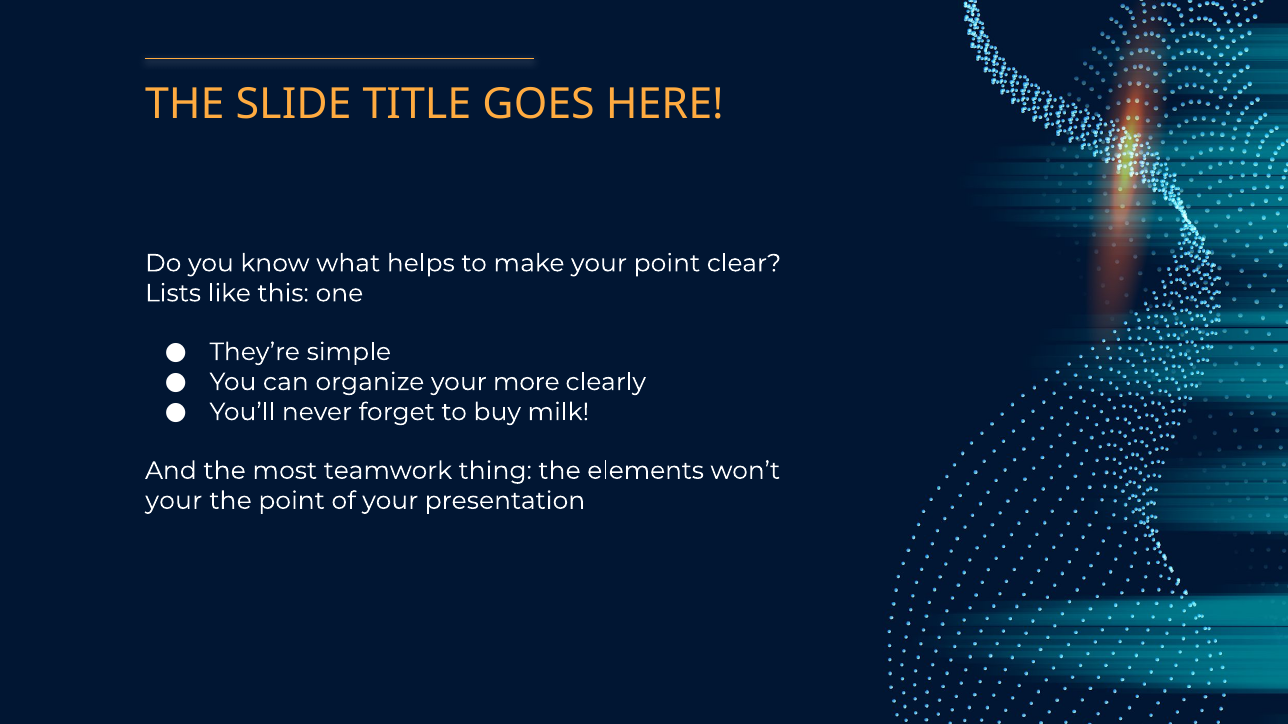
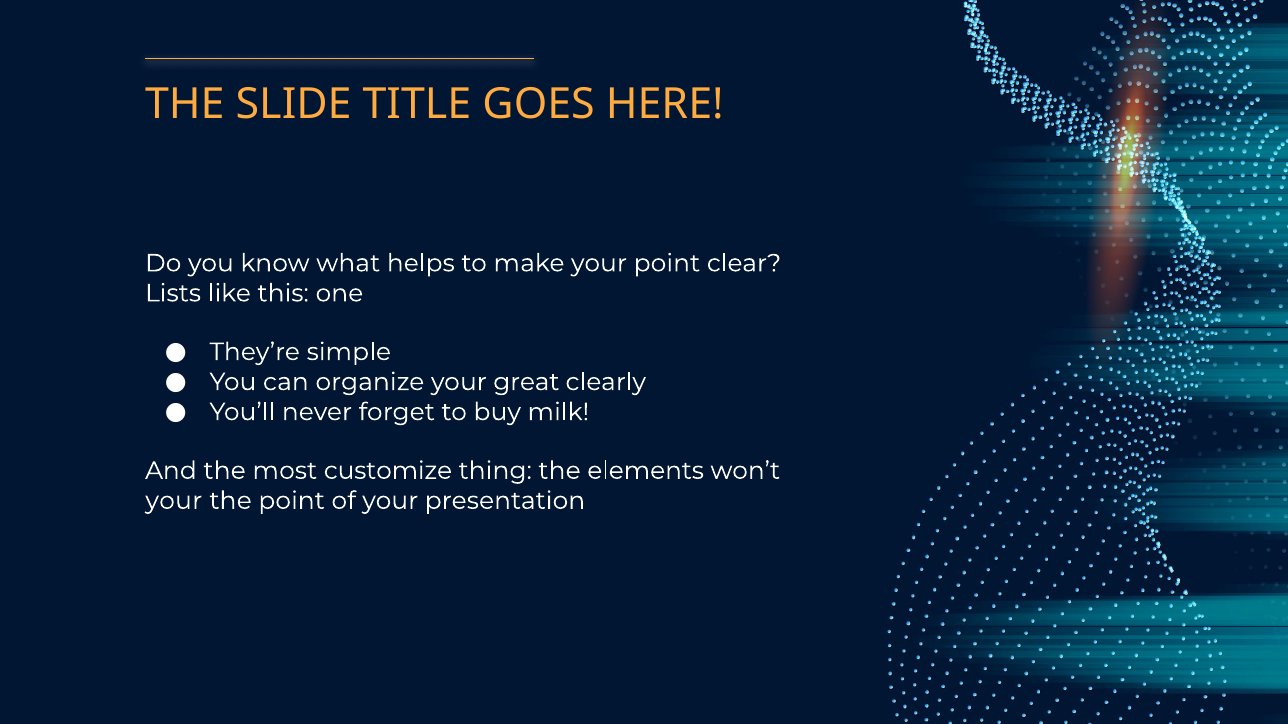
more: more -> great
teamwork: teamwork -> customize
